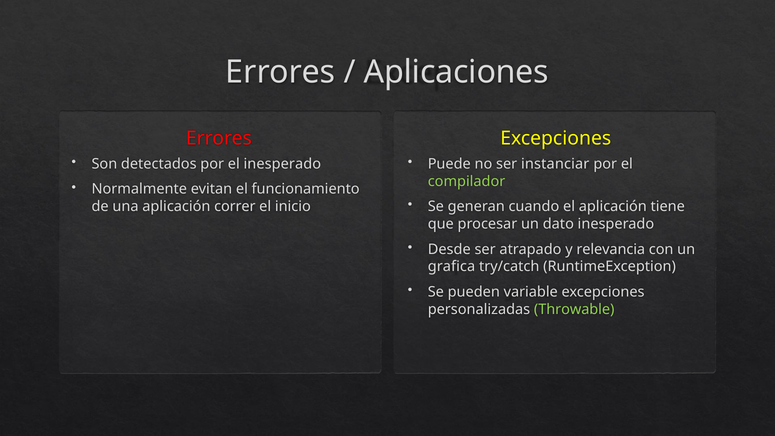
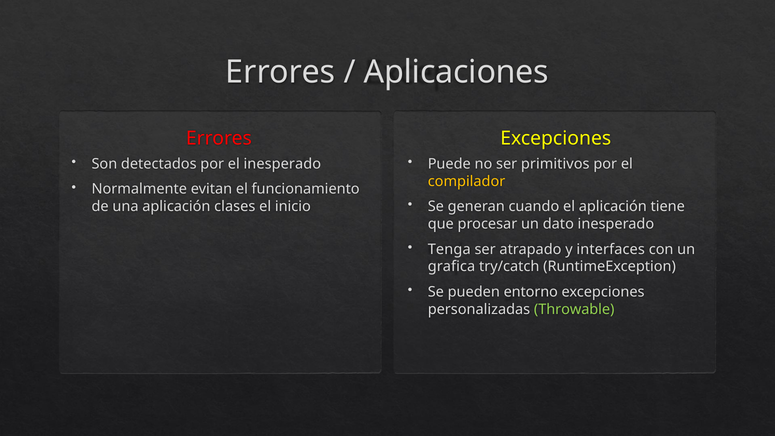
instanciar: instanciar -> primitivos
compilador colour: light green -> yellow
correr: correr -> clases
Desde: Desde -> Tenga
relevancia: relevancia -> interfaces
variable: variable -> entorno
